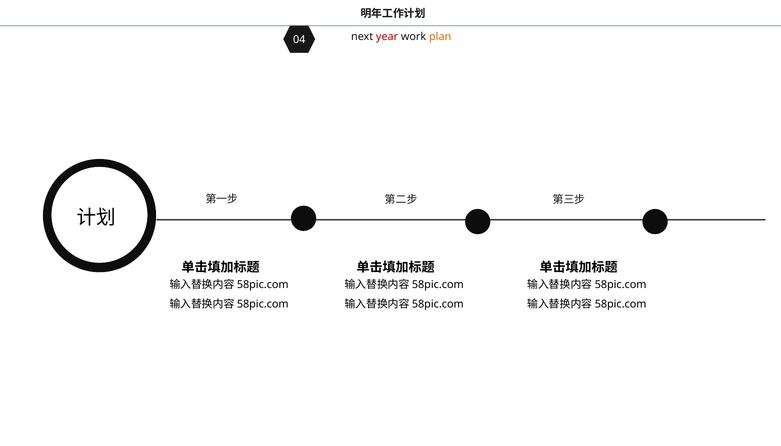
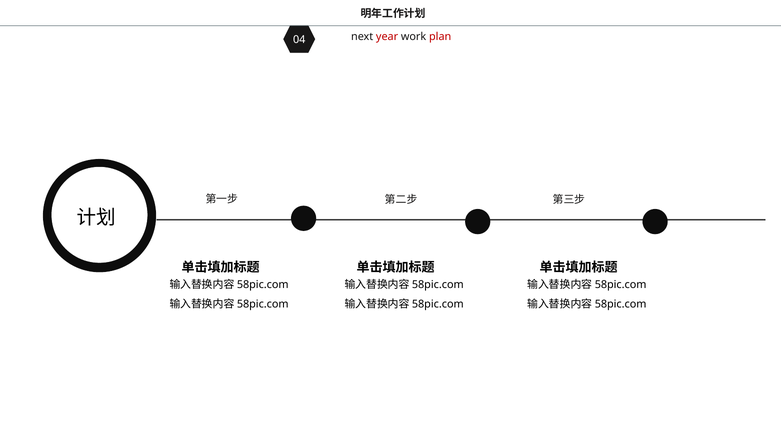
plan colour: orange -> red
